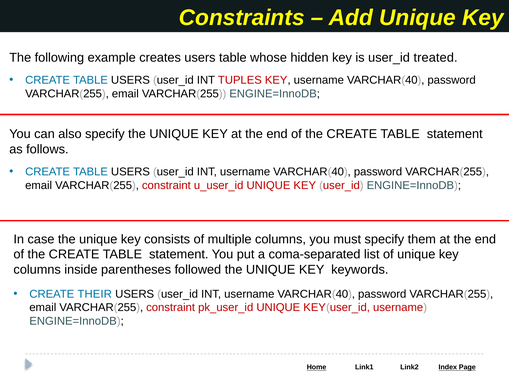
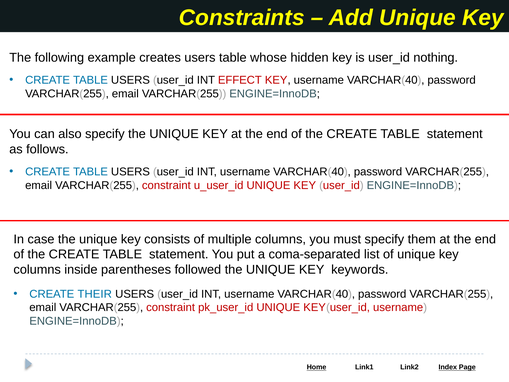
treated: treated -> nothing
TUPLES: TUPLES -> EFFECT
